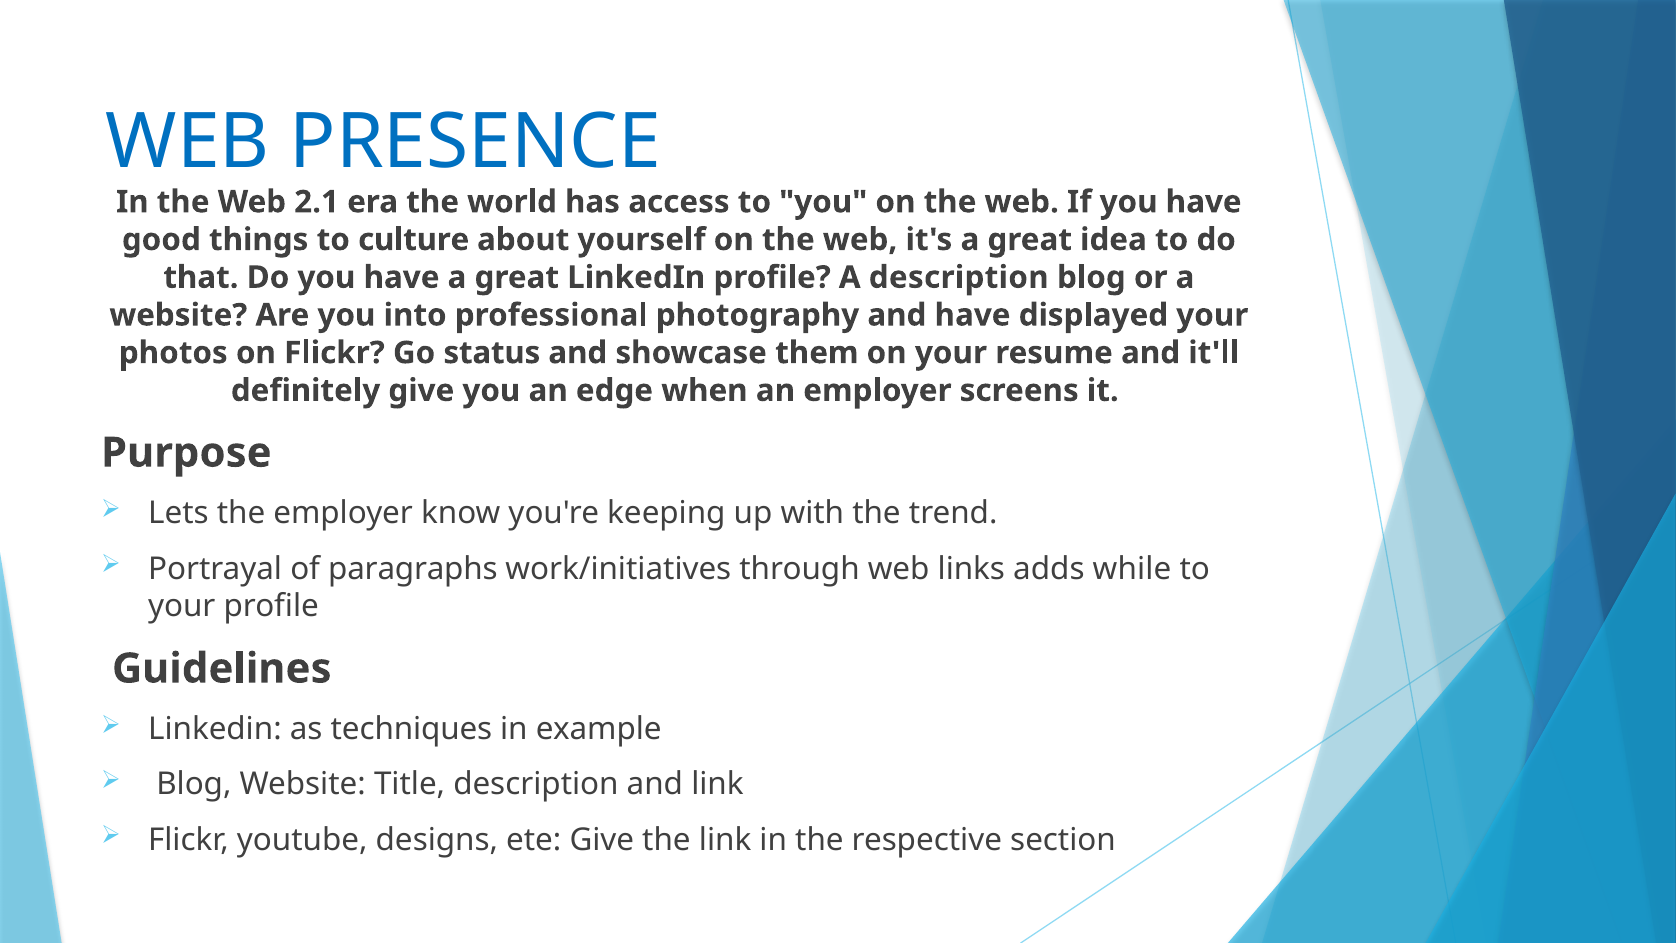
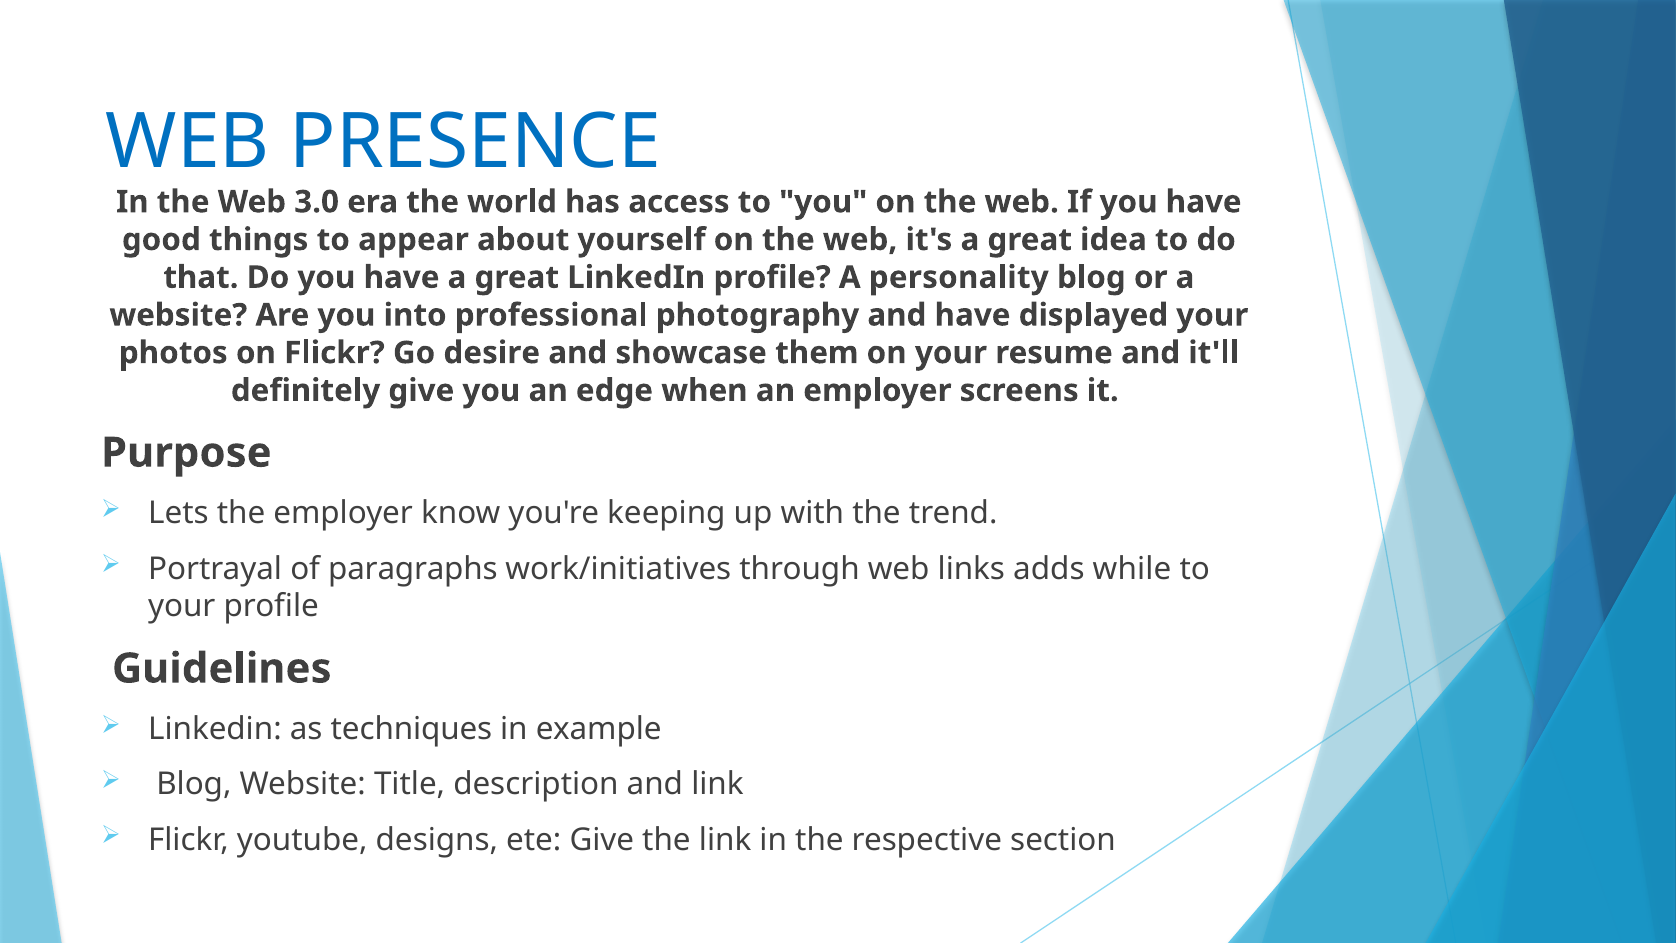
2.1: 2.1 -> 3.0
culture: culture -> appear
A description: description -> personality
status: status -> desire
